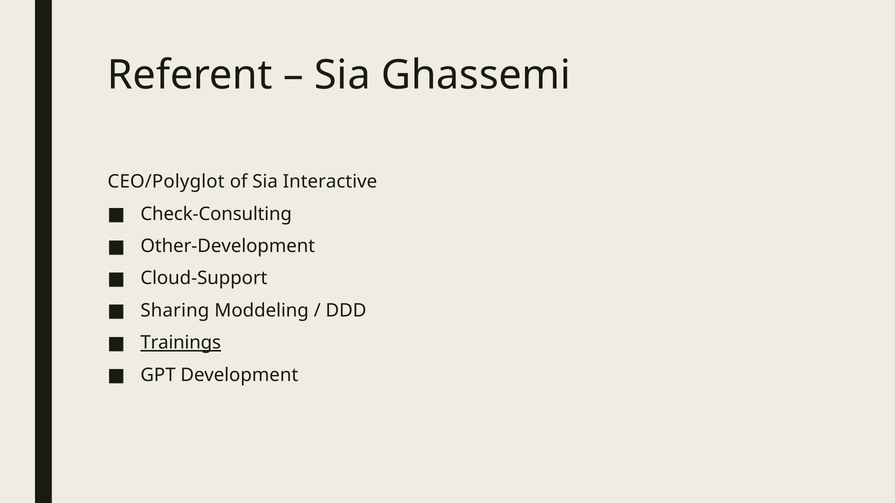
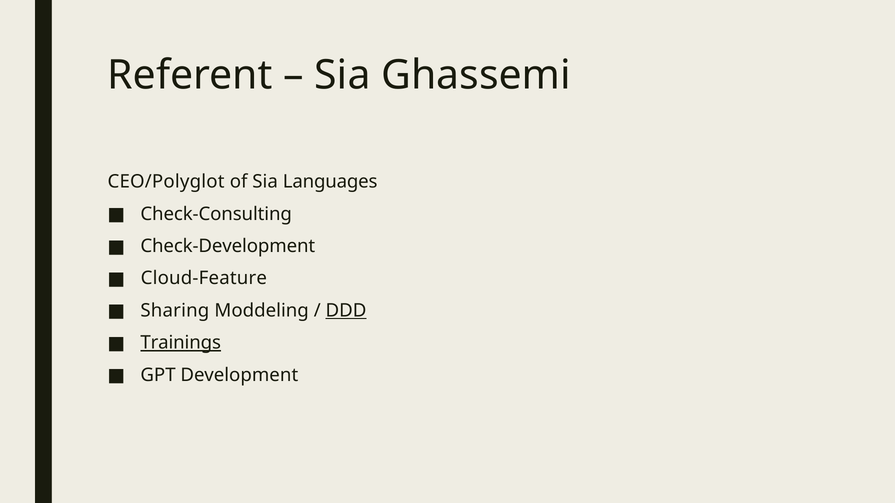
Interactive: Interactive -> Languages
Other-Development: Other-Development -> Check-Development
Cloud-Support: Cloud-Support -> Cloud-Feature
DDD underline: none -> present
